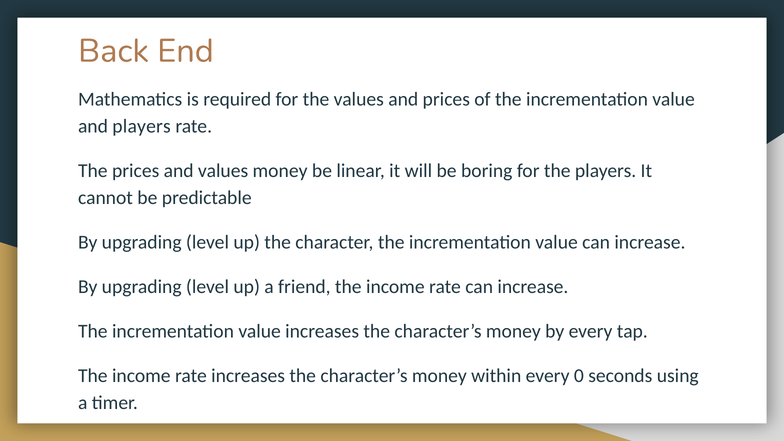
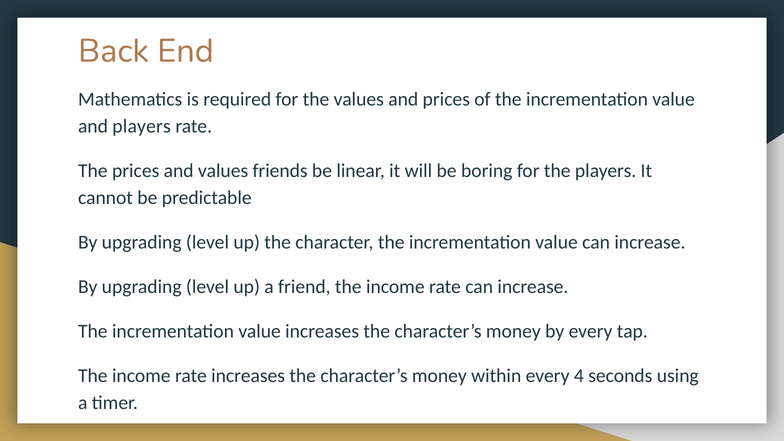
values money: money -> friends
0: 0 -> 4
